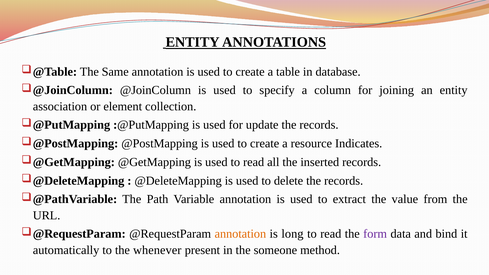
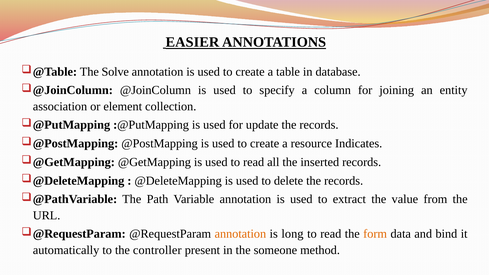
ENTITY at (193, 42): ENTITY -> EASIER
Same: Same -> Solve
form colour: purple -> orange
whenever: whenever -> controller
